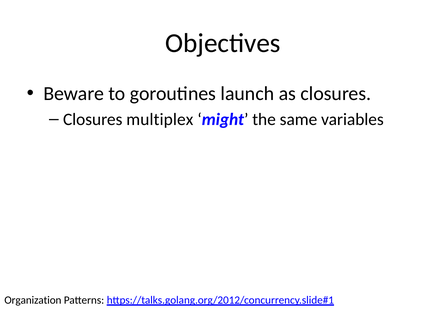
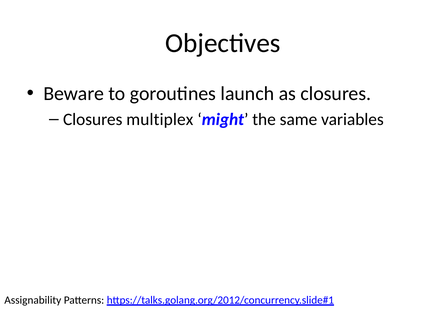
Organization: Organization -> Assignability
